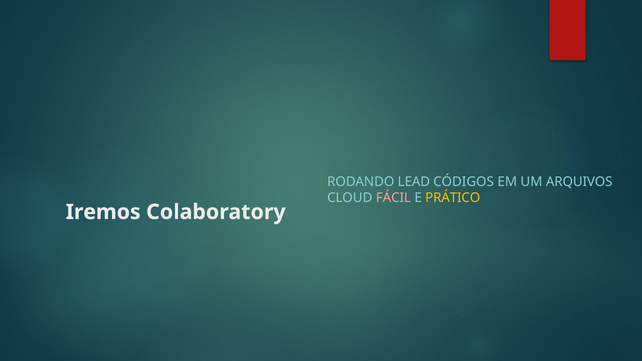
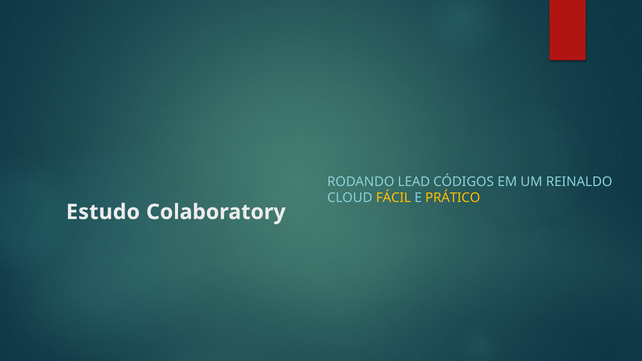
ARQUIVOS: ARQUIVOS -> REINALDO
FÁCIL colour: pink -> yellow
Iremos: Iremos -> Estudo
